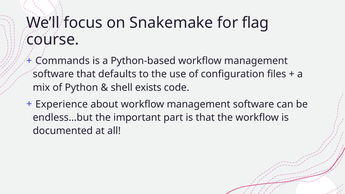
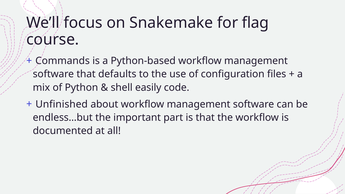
exists: exists -> easily
Experience: Experience -> Unfinished
